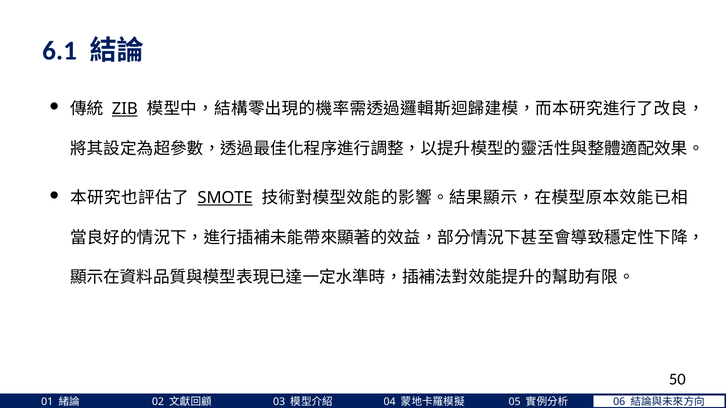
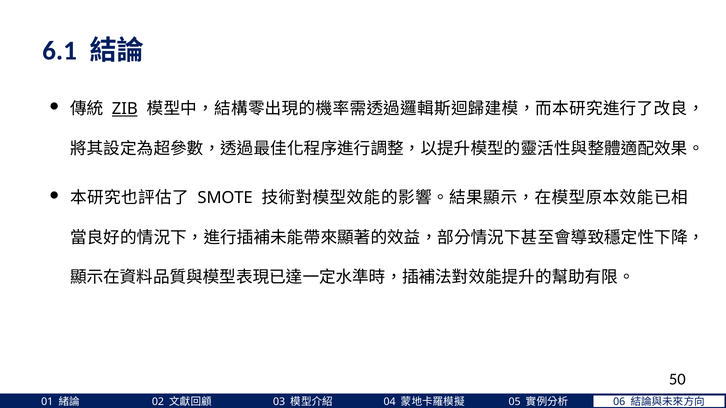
SMOTE underline: present -> none
